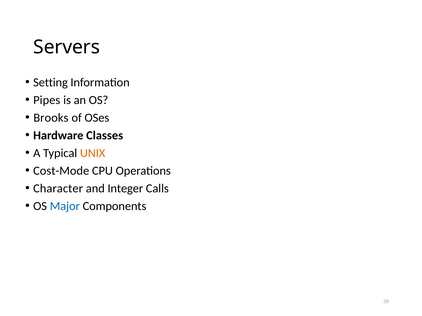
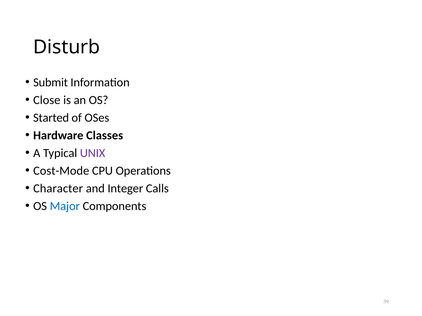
Servers: Servers -> Disturb
Setting: Setting -> Submit
Pipes: Pipes -> Close
Brooks: Brooks -> Started
UNIX colour: orange -> purple
